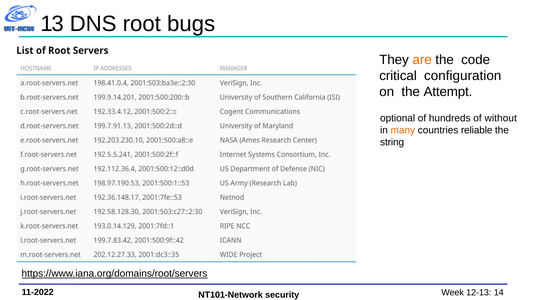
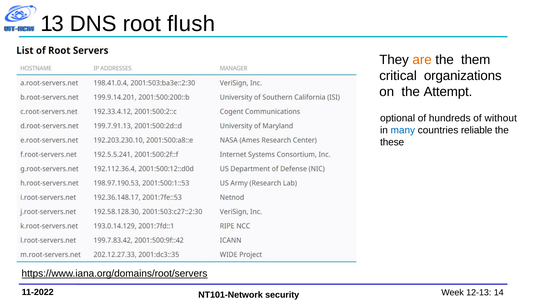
bugs: bugs -> flush
code: code -> them
configuration: configuration -> organizations
many colour: orange -> blue
string: string -> these
